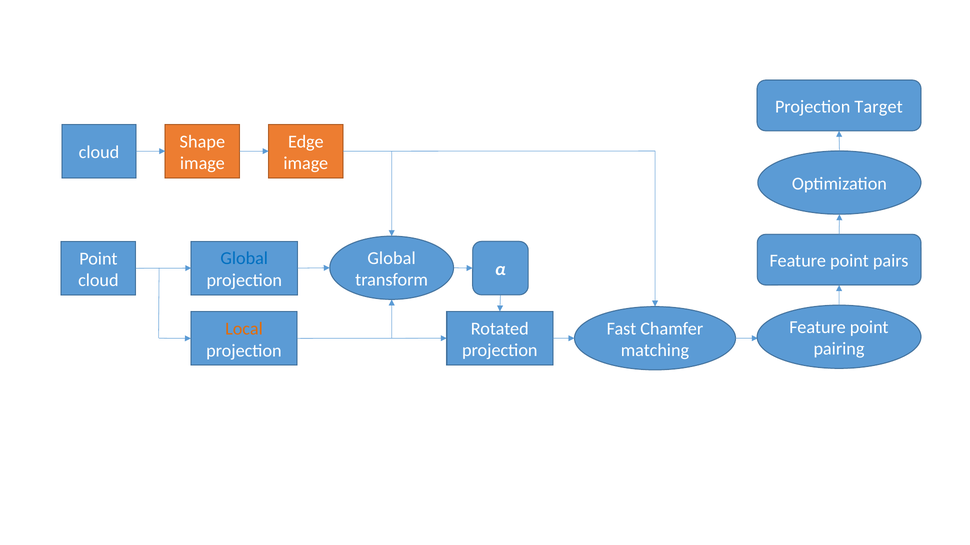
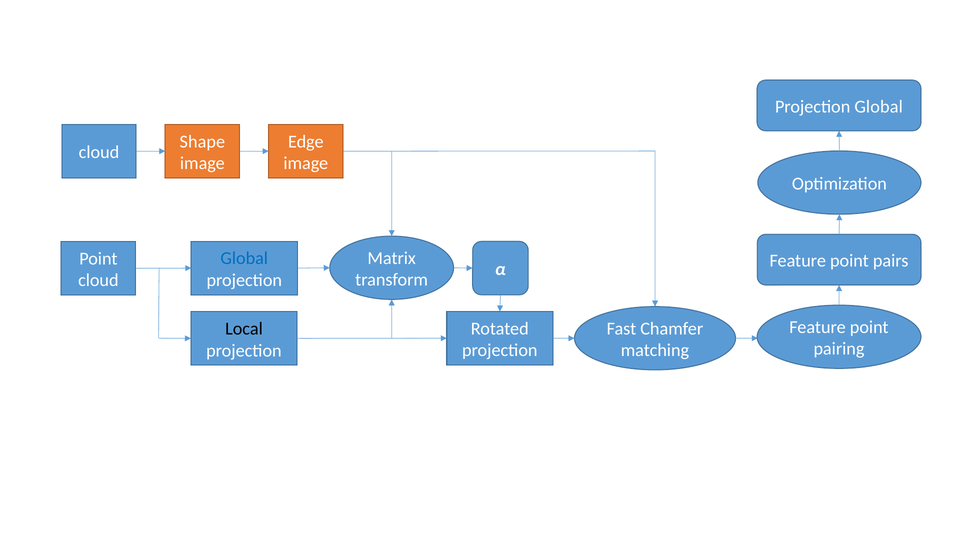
Target at (879, 107): Target -> Global
Global at (392, 258): Global -> Matrix
Local colour: orange -> black
